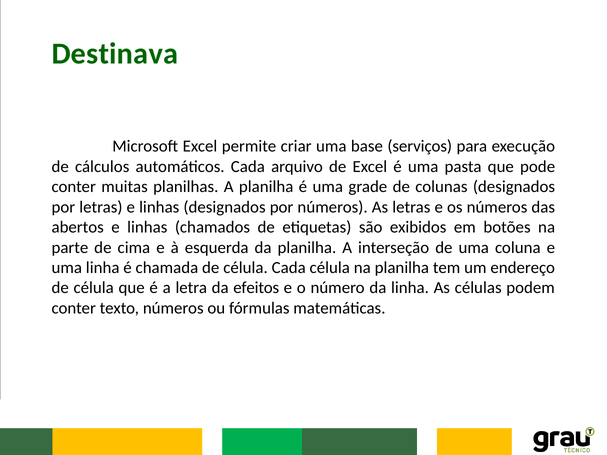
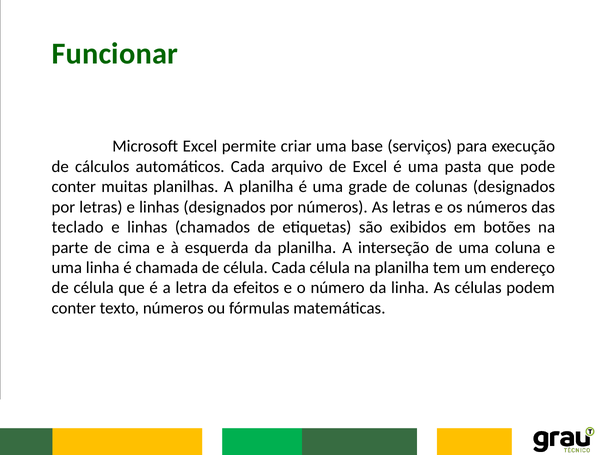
Destinava: Destinava -> Funcionar
abertos: abertos -> teclado
